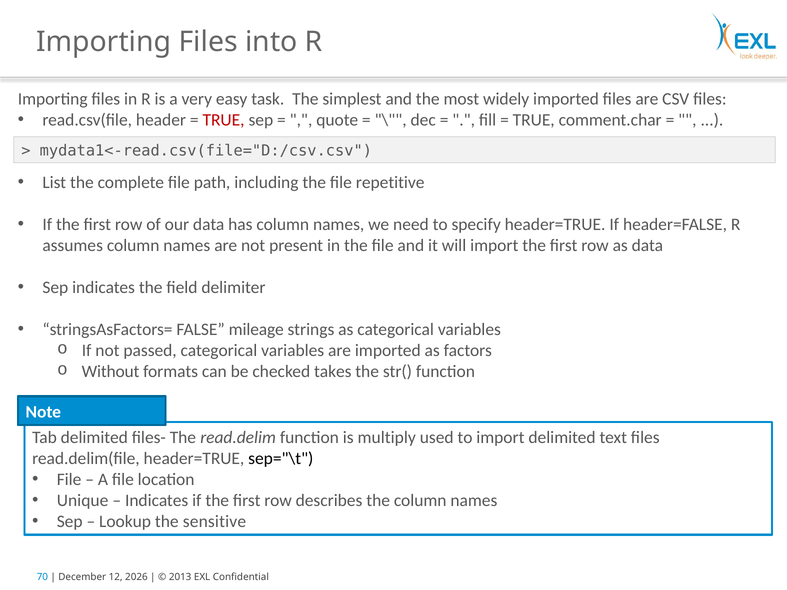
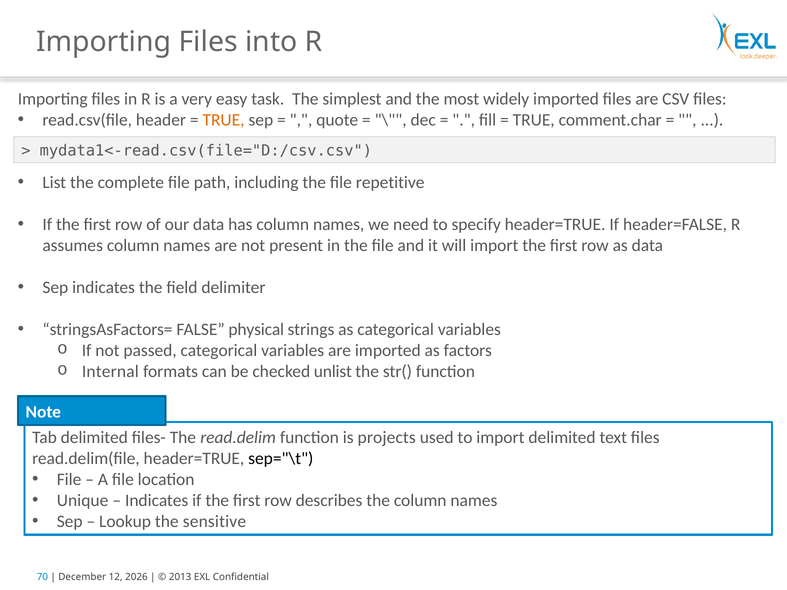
TRUE at (224, 120) colour: red -> orange
mileage: mileage -> physical
Without: Without -> Internal
takes: takes -> unlist
multiply: multiply -> projects
